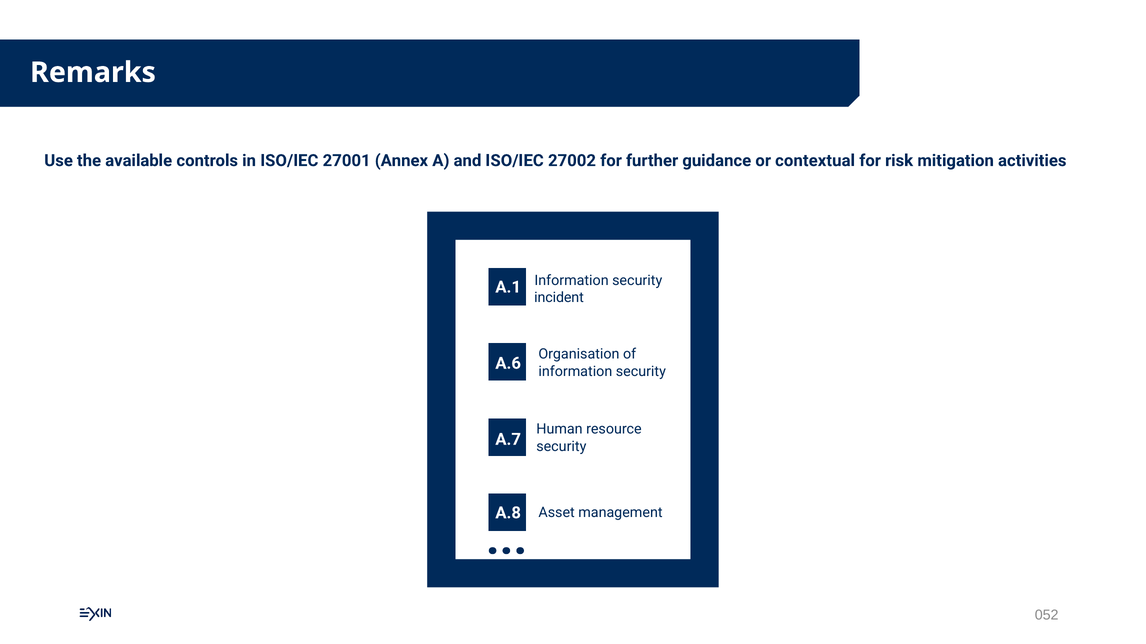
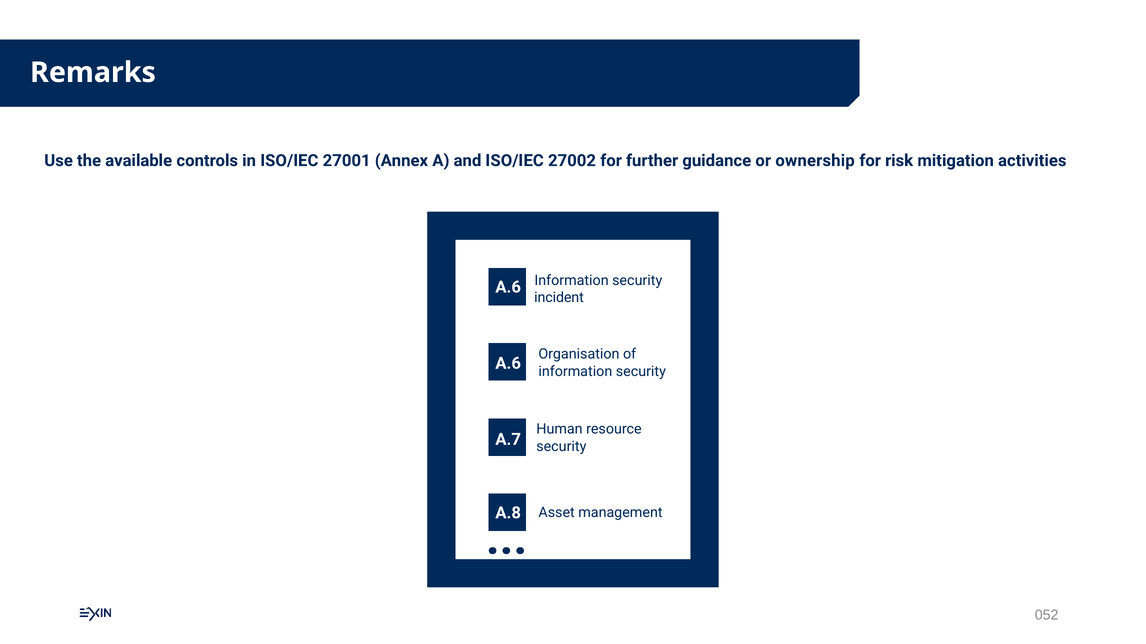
contextual: contextual -> ownership
A.1 at (508, 287): A.1 -> A.6
